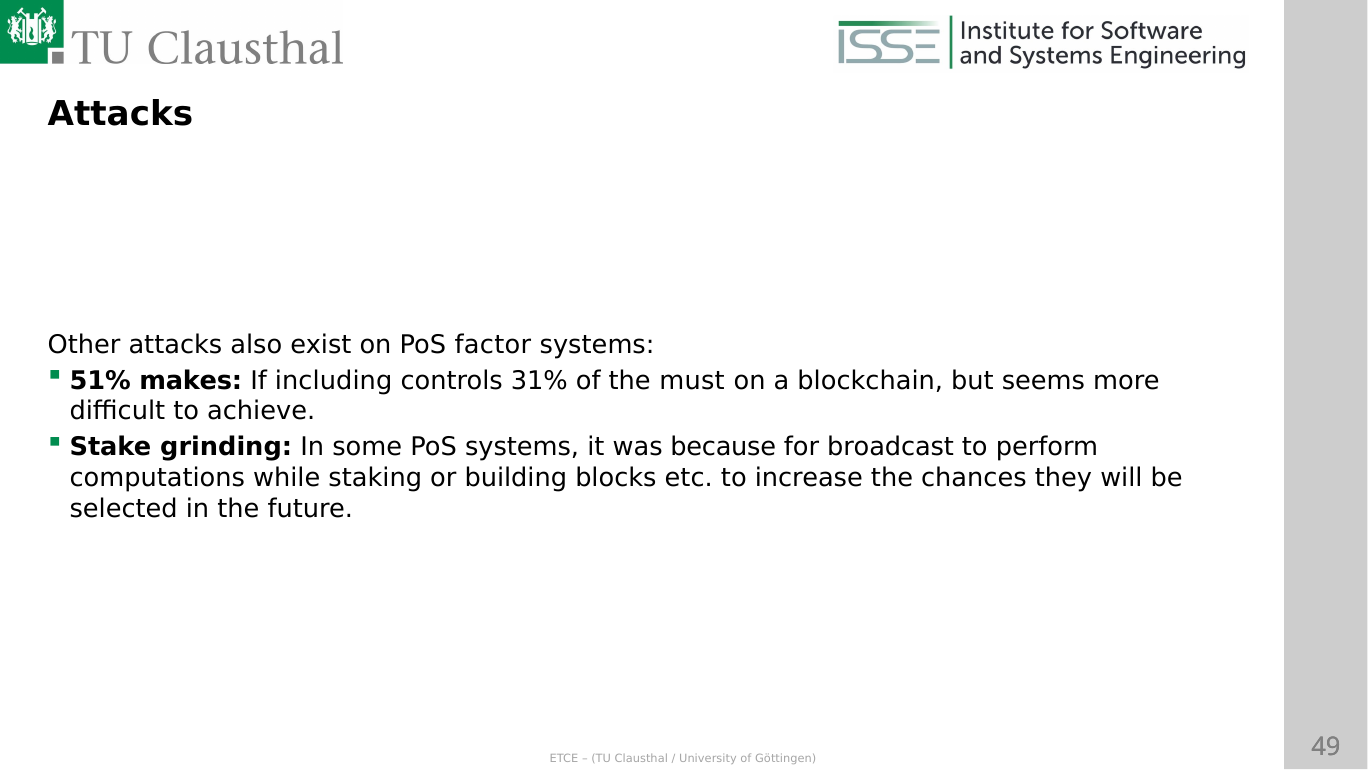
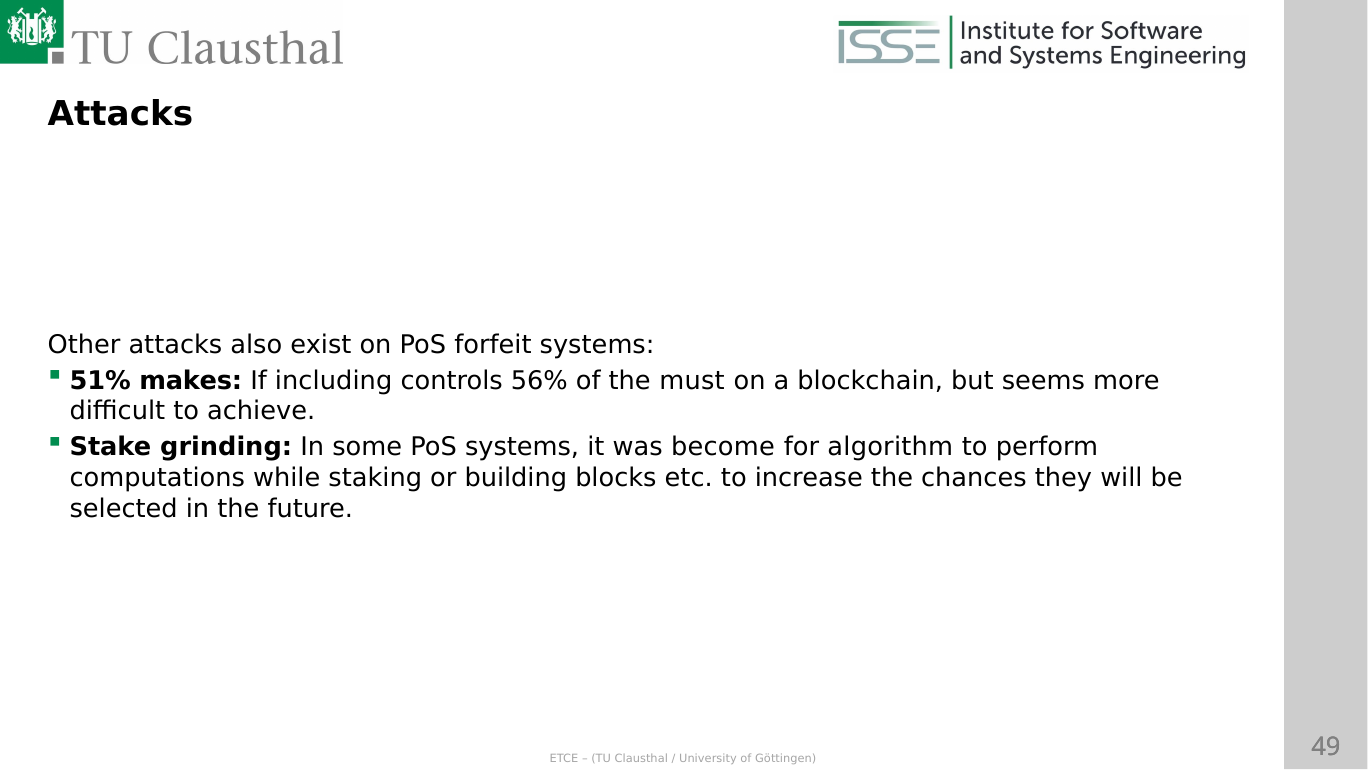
factor: factor -> forfeit
31%: 31% -> 56%
because: because -> become
broadcast: broadcast -> algorithm
